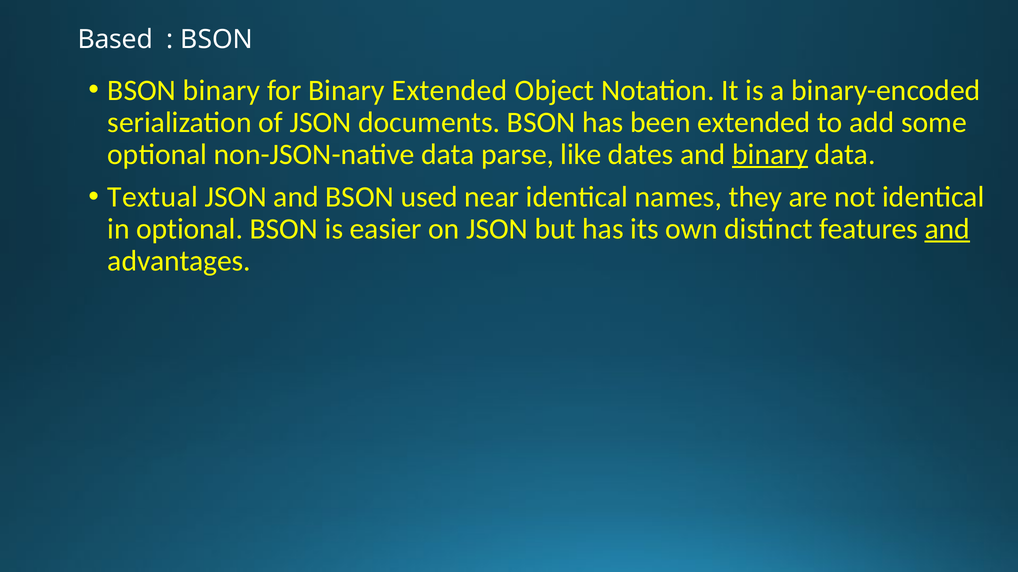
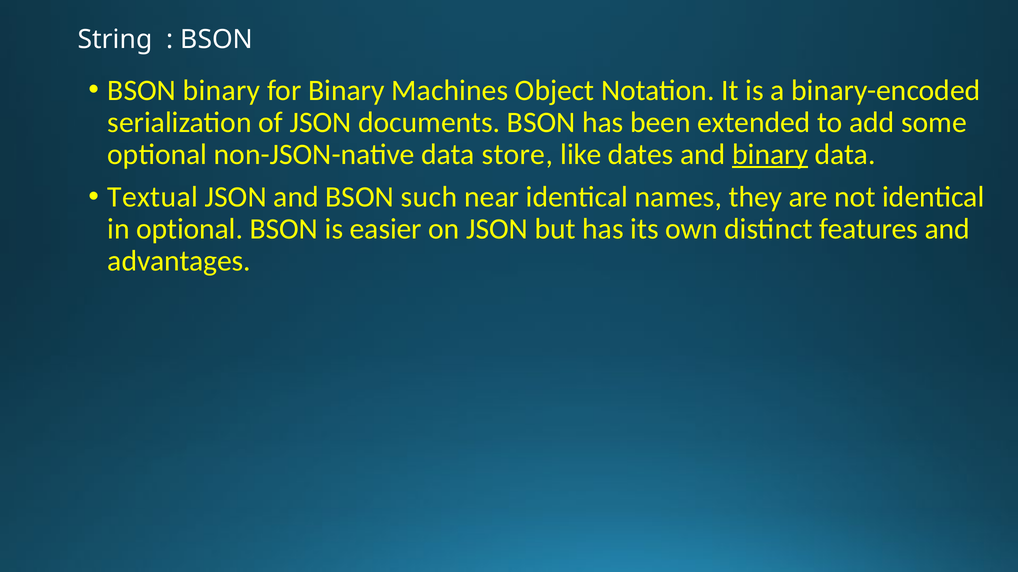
Based: Based -> String
Binary Extended: Extended -> Machines
parse: parse -> store
used: used -> such
and at (947, 229) underline: present -> none
